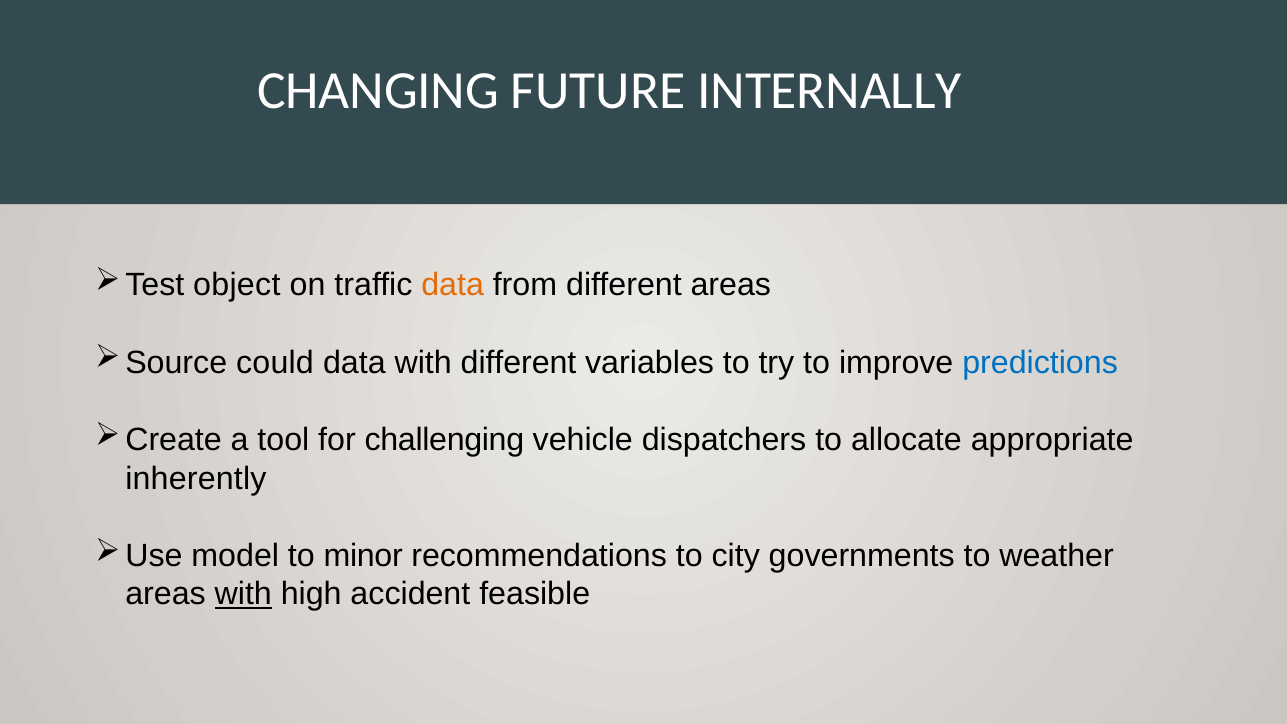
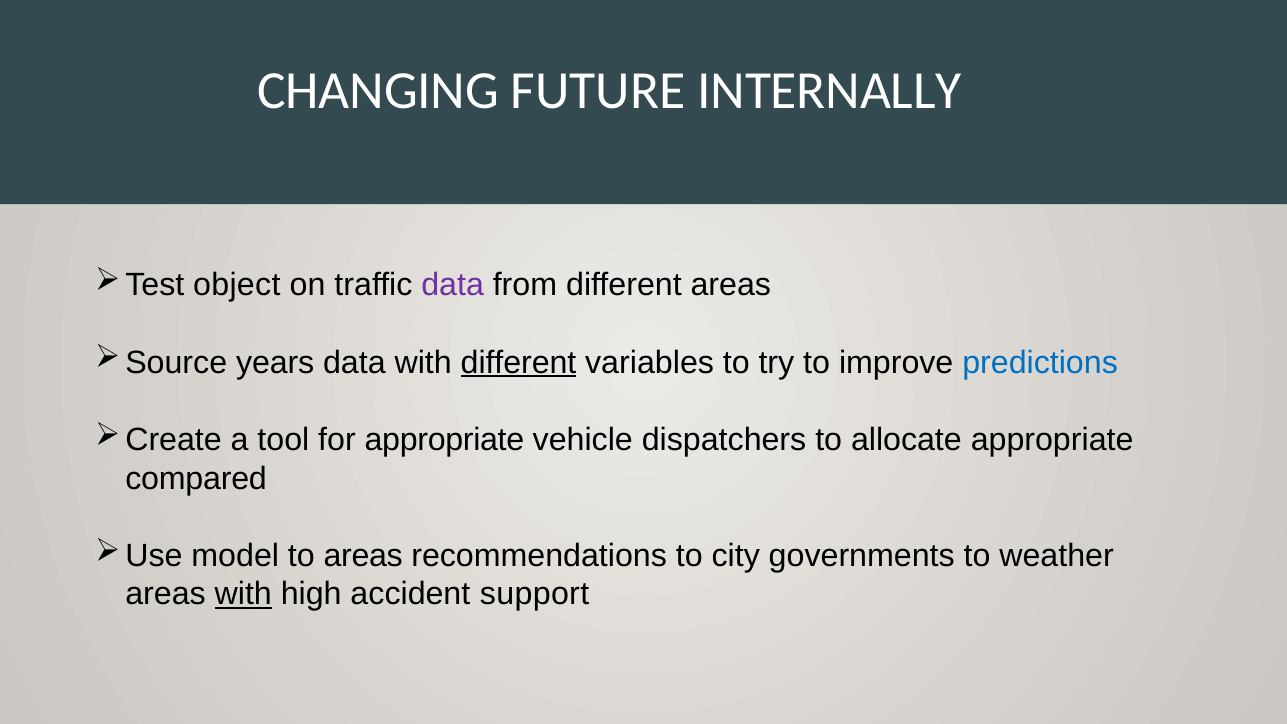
data at (453, 285) colour: orange -> purple
could: could -> years
different at (519, 363) underline: none -> present
for challenging: challenging -> appropriate
inherently: inherently -> compared
to minor: minor -> areas
feasible: feasible -> support
